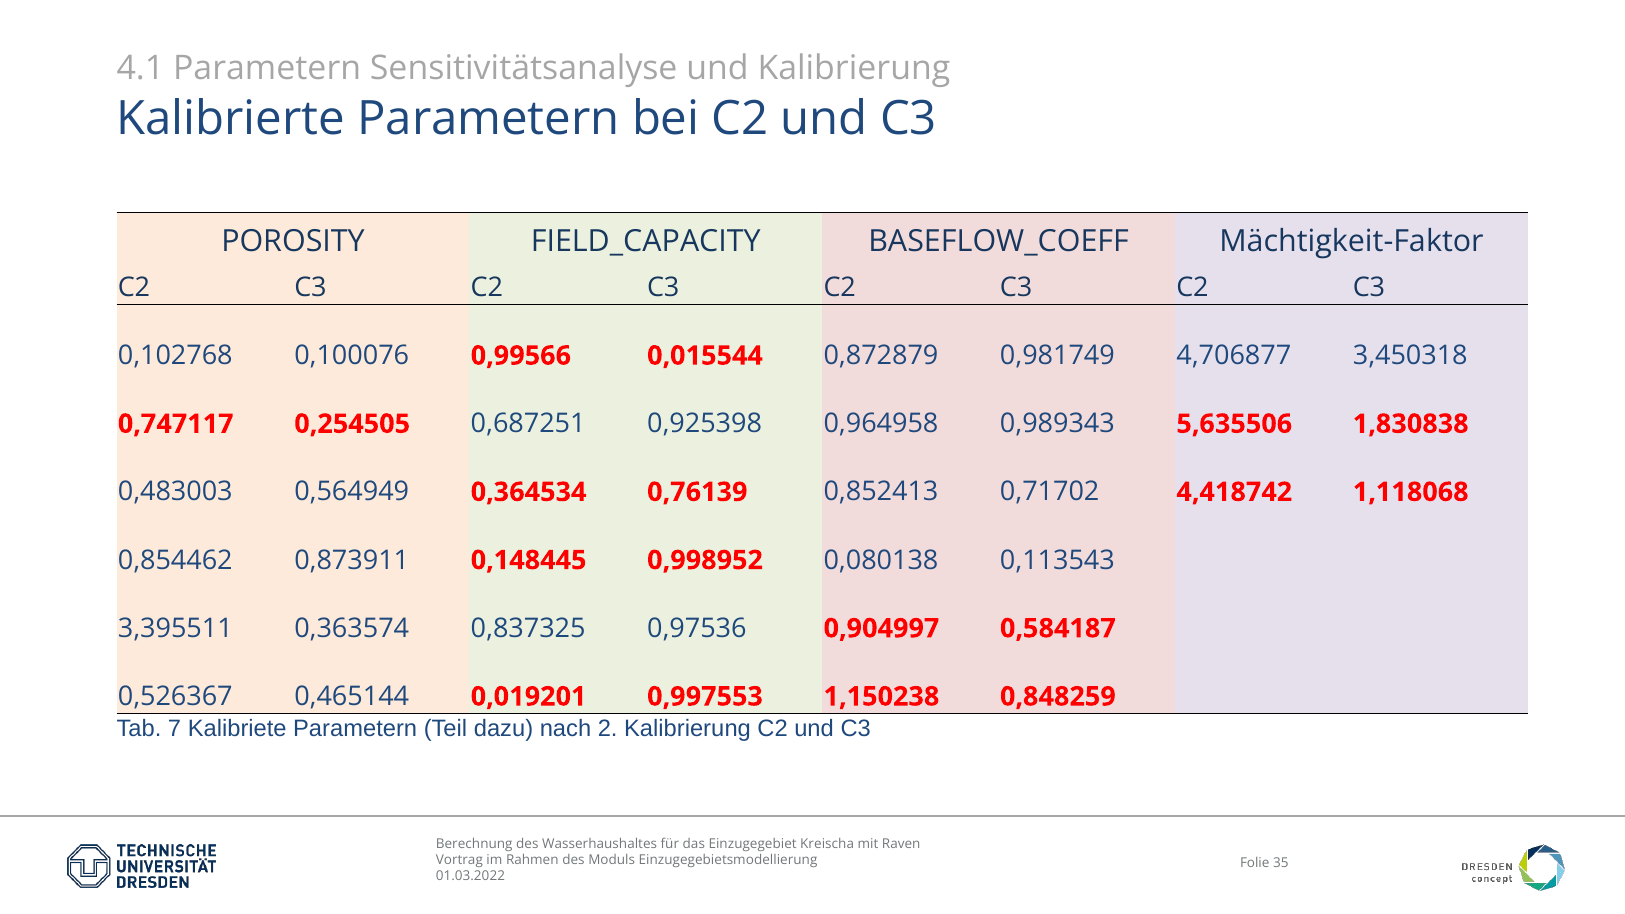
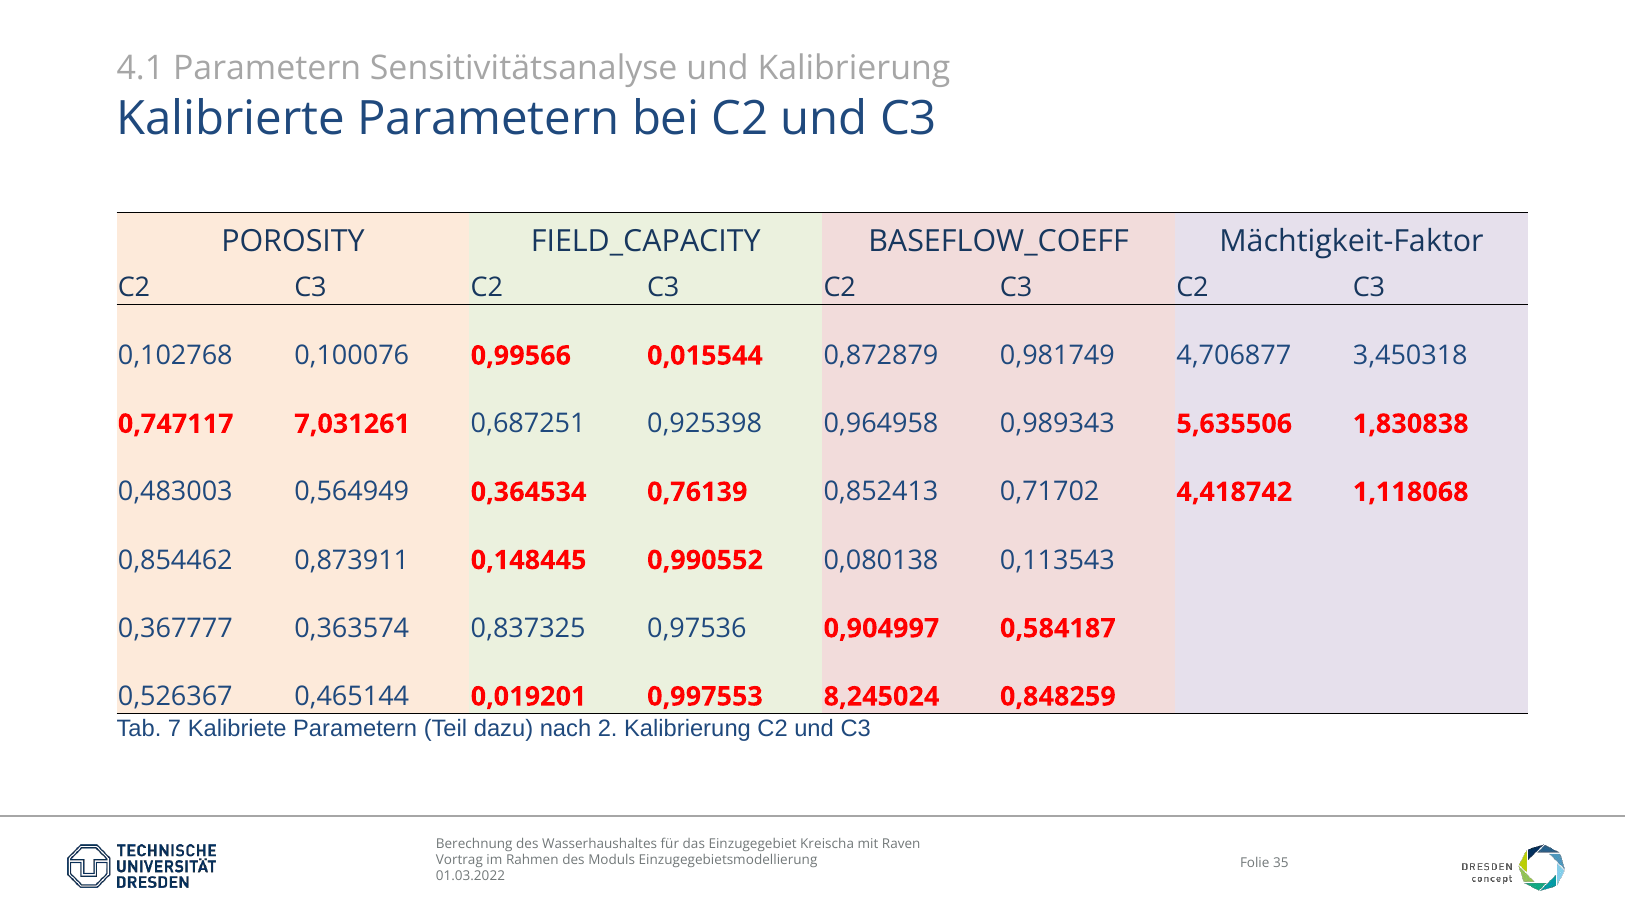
0,254505: 0,254505 -> 7,031261
0,998952: 0,998952 -> 0,990552
3,395511: 3,395511 -> 0,367777
1,150238: 1,150238 -> 8,245024
